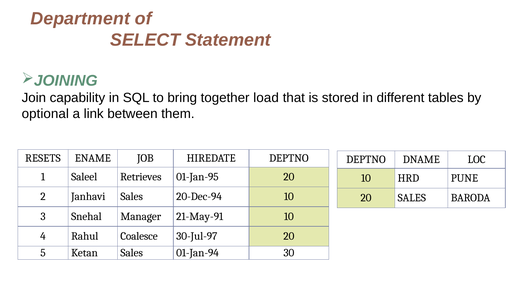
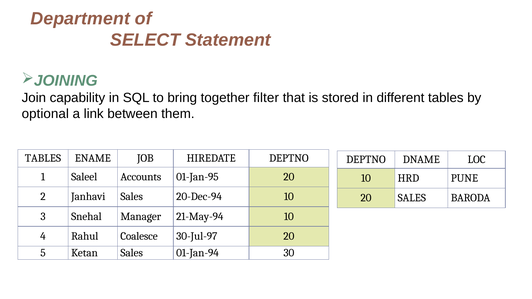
load: load -> filter
RESETS at (43, 158): RESETS -> TABLES
Retrieves: Retrieves -> Accounts
21-May-91: 21-May-91 -> 21-May-94
